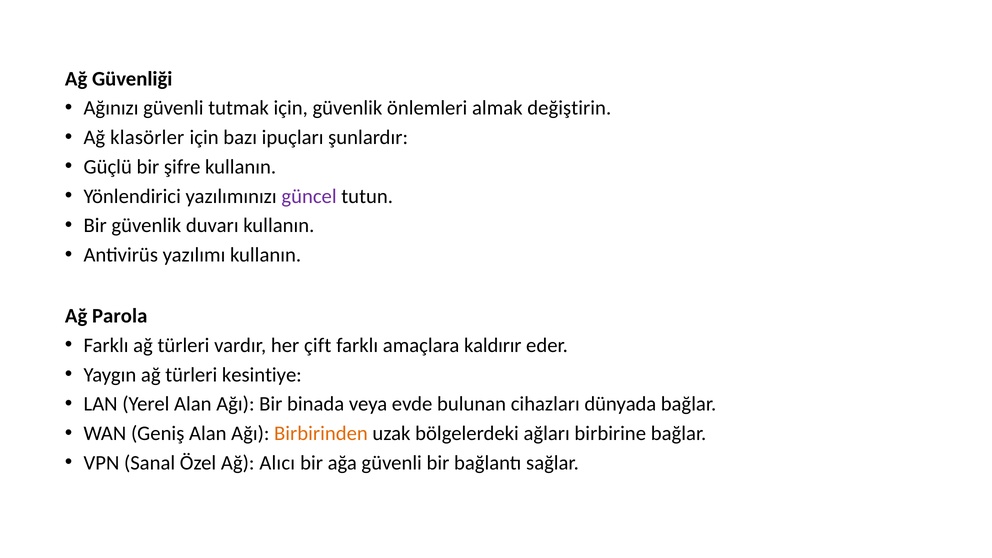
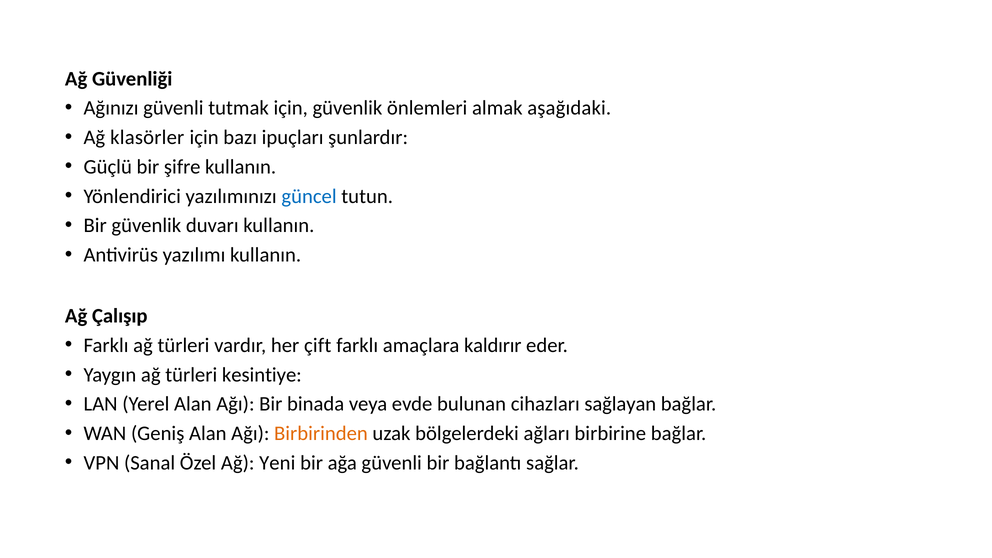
değiştirin: değiştirin -> aşağıdaki
güncel colour: purple -> blue
Parola: Parola -> Çalışıp
dünyada: dünyada -> sağlayan
Alıcı: Alıcı -> Yeni
